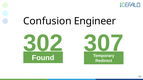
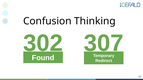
Engineer: Engineer -> Thinking
